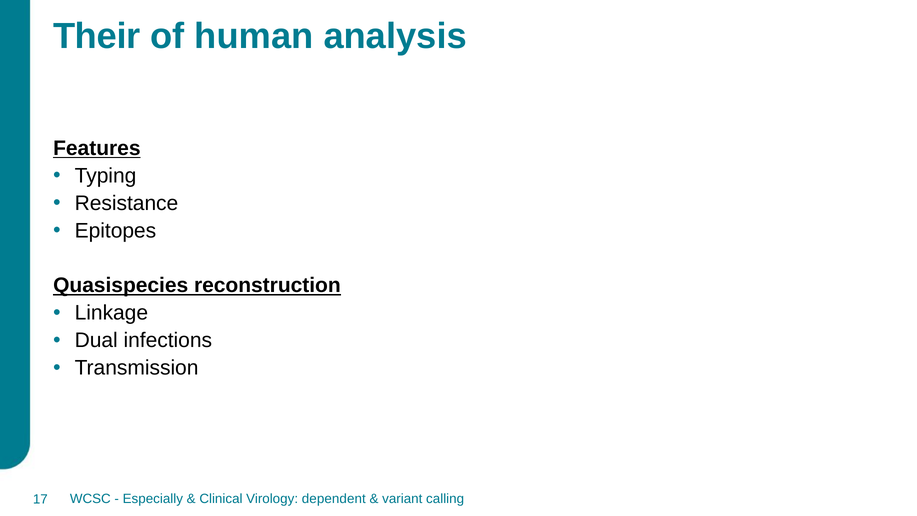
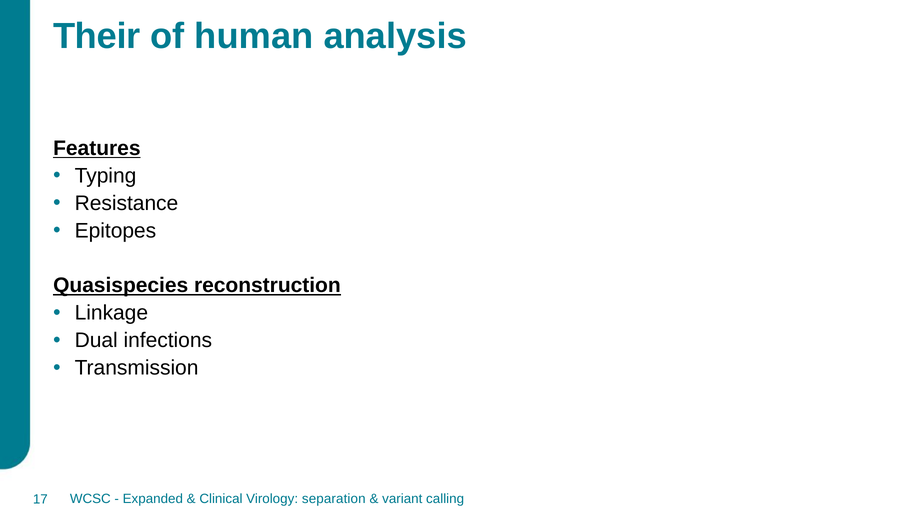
Especially: Especially -> Expanded
dependent: dependent -> separation
